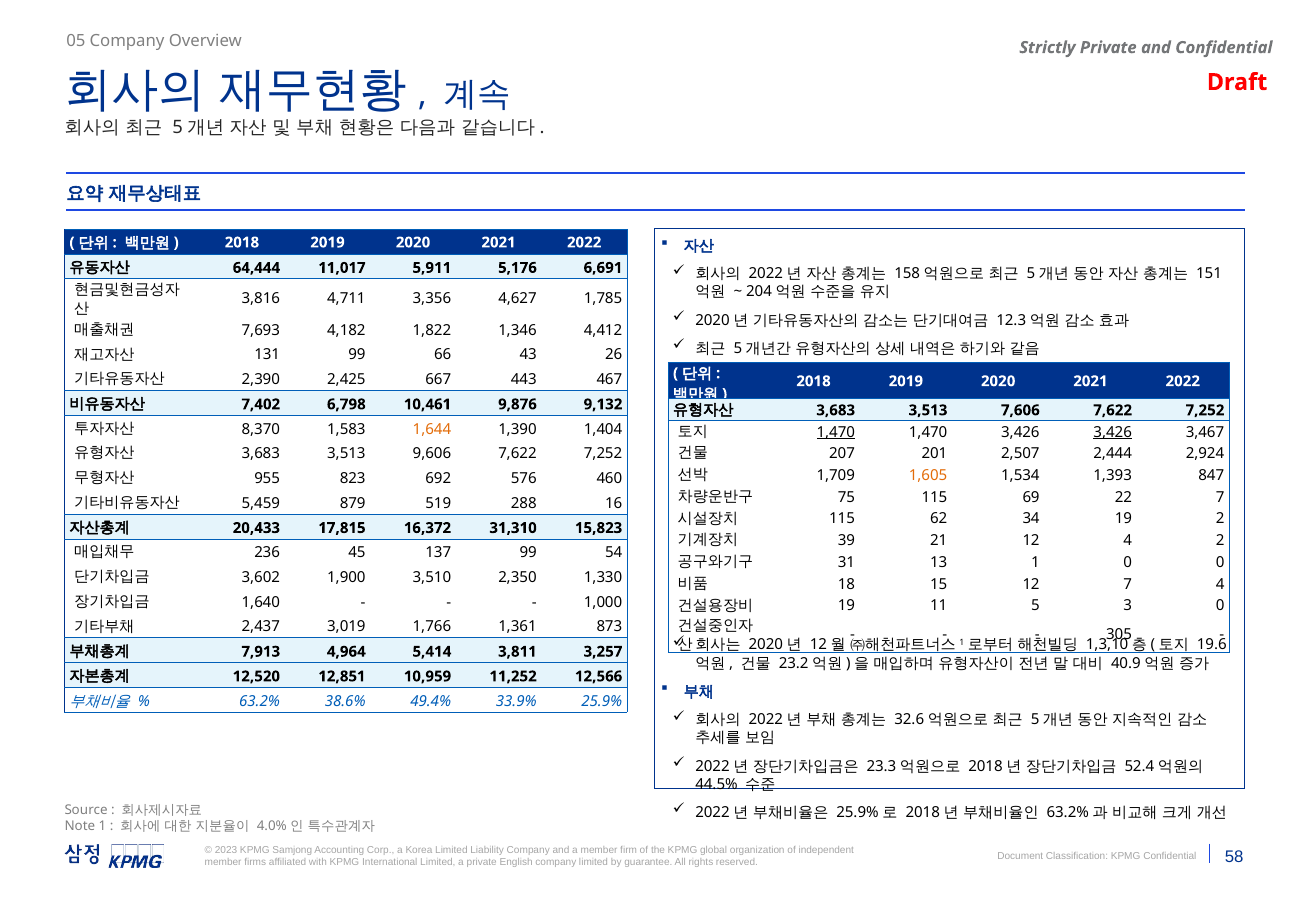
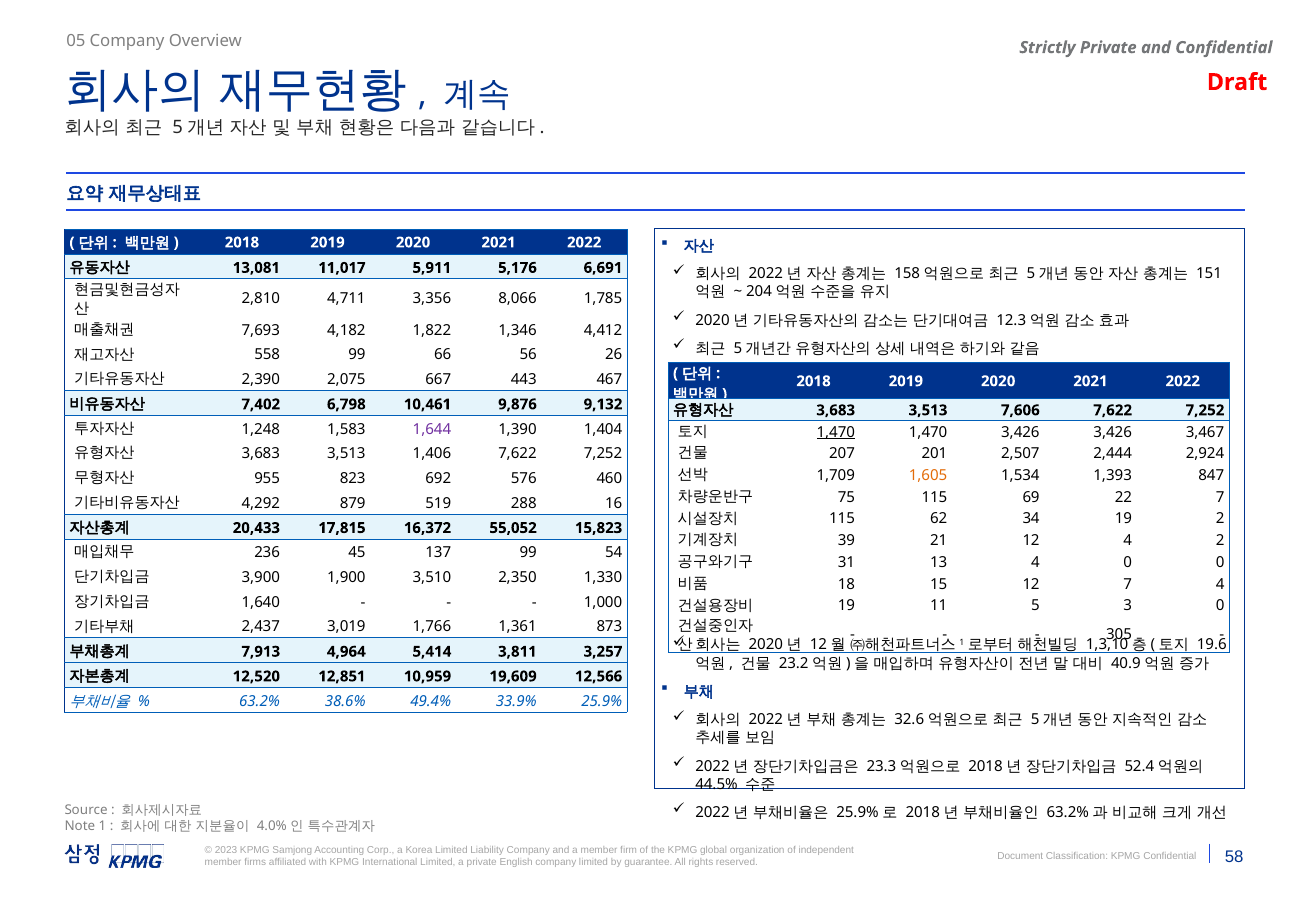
64,444: 64,444 -> 13,081
3,816: 3,816 -> 2,810
4,627: 4,627 -> 8,066
131: 131 -> 558
43: 43 -> 56
2,425: 2,425 -> 2,075
8,370: 8,370 -> 1,248
1,644 colour: orange -> purple
3,426 at (1113, 432) underline: present -> none
9,606: 9,606 -> 1,406
5,459: 5,459 -> 4,292
31,310: 31,310 -> 55,052
13 1: 1 -> 4
3,602: 3,602 -> 3,900
11,252: 11,252 -> 19,609
